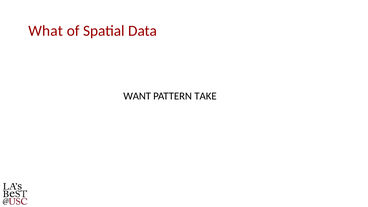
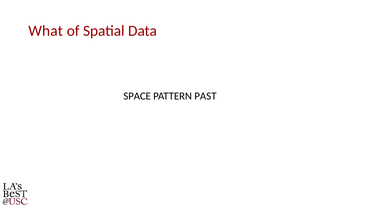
WANT: WANT -> SPACE
TAKE: TAKE -> PAST
